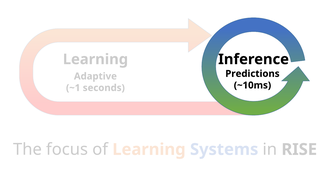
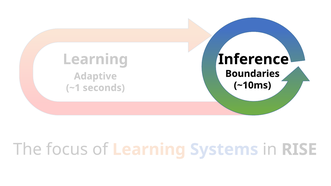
Predictions: Predictions -> Boundaries
